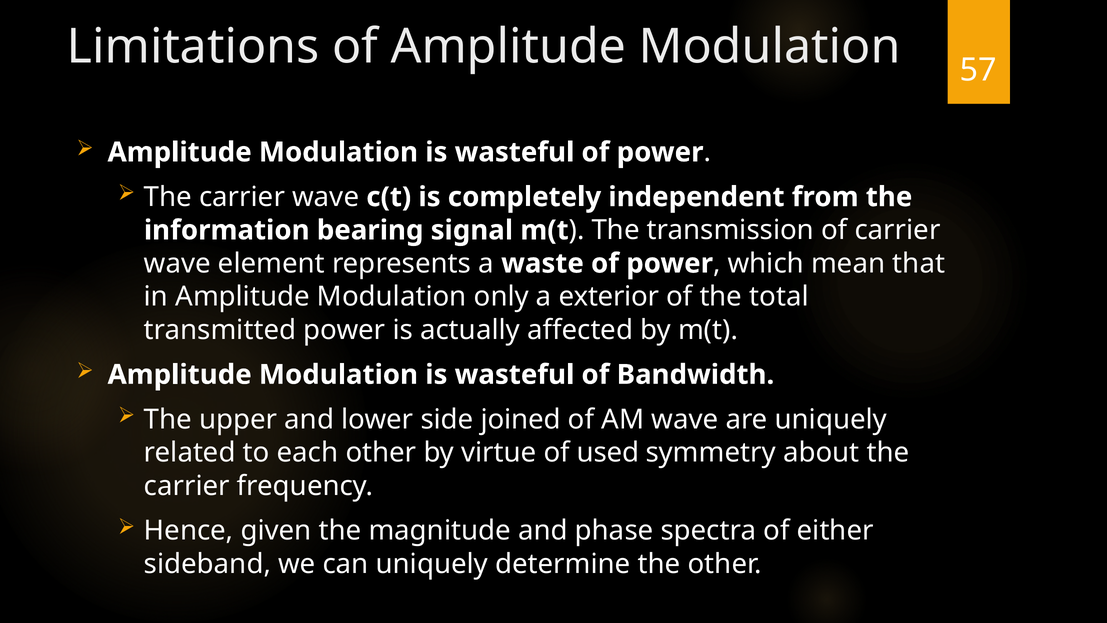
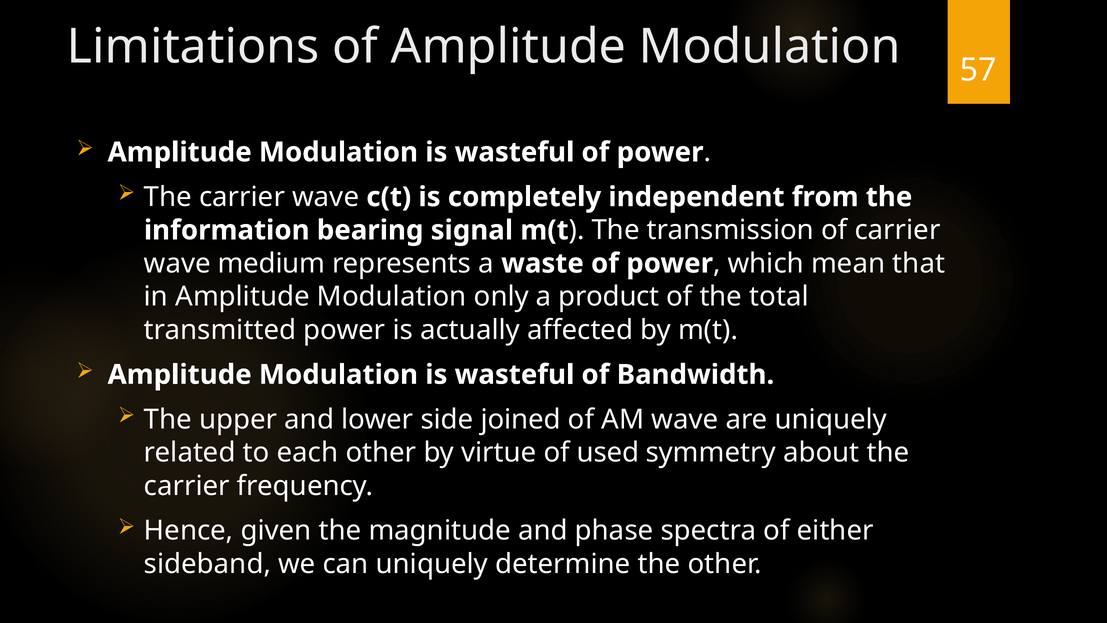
element: element -> medium
exterior: exterior -> product
